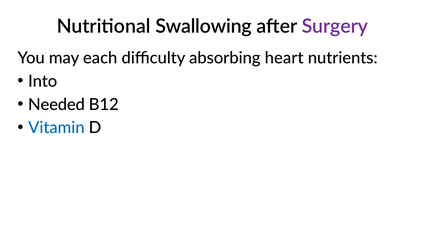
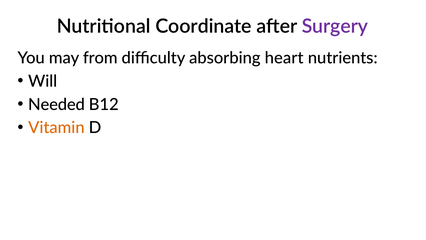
Swallowing: Swallowing -> Coordinate
each: each -> from
Into: Into -> Will
Vitamin colour: blue -> orange
